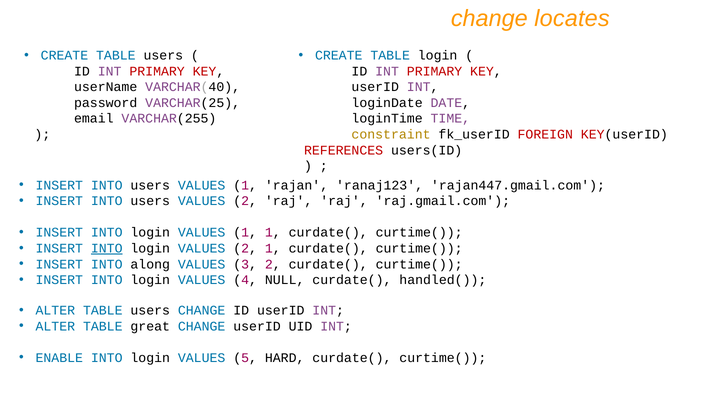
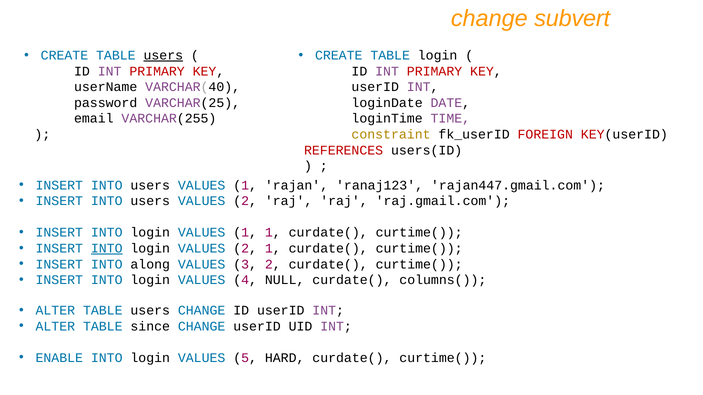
locates: locates -> subvert
users at (163, 55) underline: none -> present
handled(: handled( -> columns(
great: great -> since
